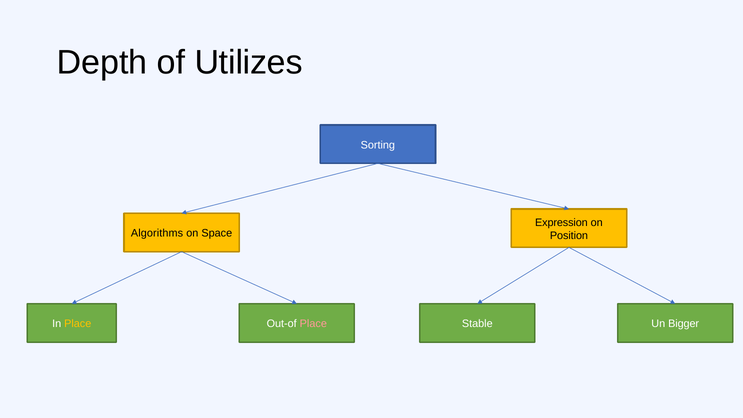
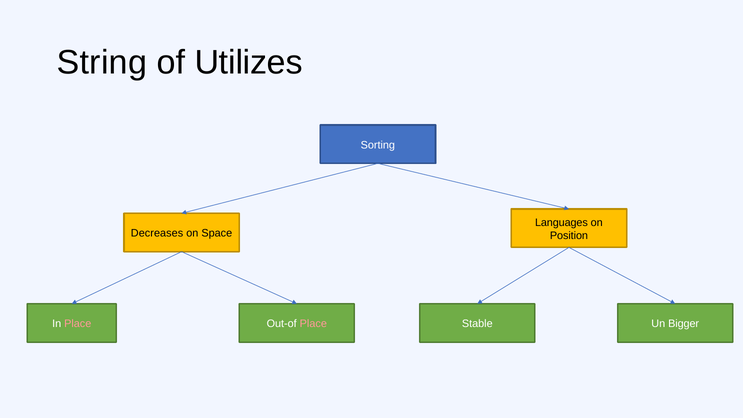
Depth: Depth -> String
Expression: Expression -> Languages
Algorithms: Algorithms -> Decreases
Place at (78, 324) colour: yellow -> pink
